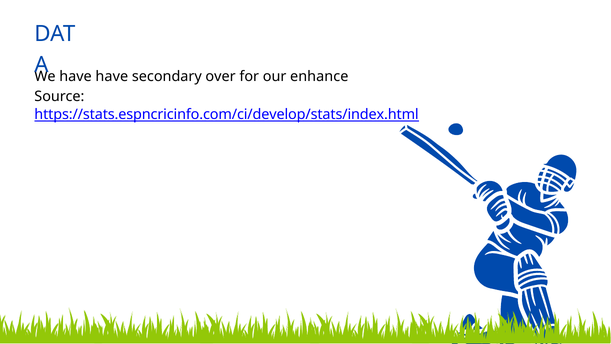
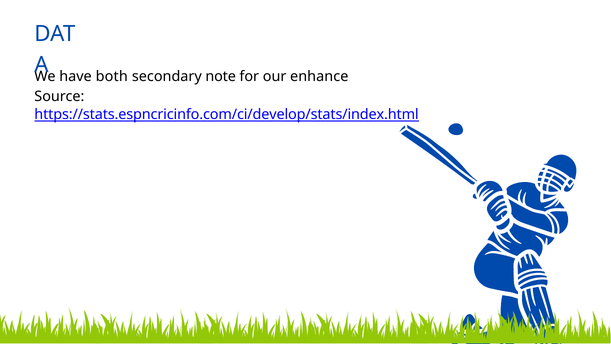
have have: have -> both
over: over -> note
